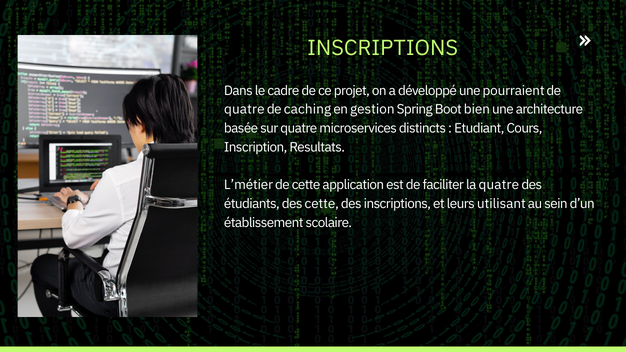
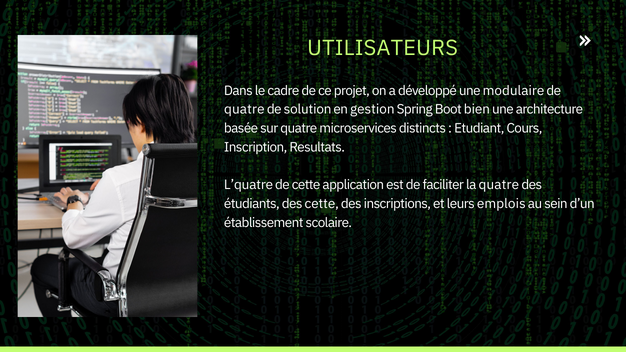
INSCRIPTIONS at (383, 48): INSCRIPTIONS -> UTILISATEURS
pourraient: pourraient -> modulaire
caching: caching -> solution
L’métier: L’métier -> L’quatre
utilisant: utilisant -> emplois
